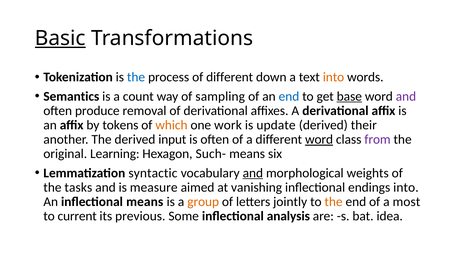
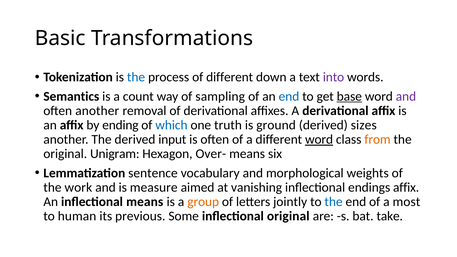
Basic underline: present -> none
into at (334, 77) colour: orange -> purple
often produce: produce -> another
tokens: tokens -> ending
which colour: orange -> blue
work: work -> truth
update: update -> ground
their: their -> sizes
from colour: purple -> orange
Learning: Learning -> Unigram
Such-: Such- -> Over-
syntactic: syntactic -> sentence
and at (253, 173) underline: present -> none
tasks: tasks -> work
endings into: into -> affix
the at (334, 202) colour: orange -> blue
current: current -> human
inflectional analysis: analysis -> original
idea: idea -> take
